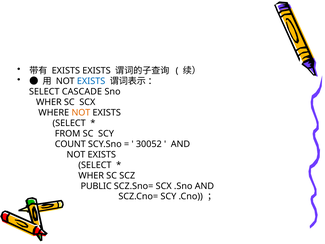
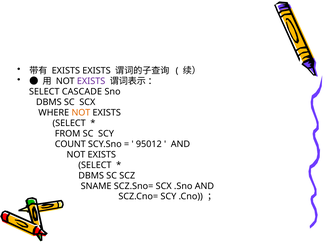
EXISTS at (91, 81) colour: blue -> purple
WHER at (49, 102): WHER -> DBMS
30052: 30052 -> 95012
WHER at (91, 175): WHER -> DBMS
PUBLIC: PUBLIC -> SNAME
